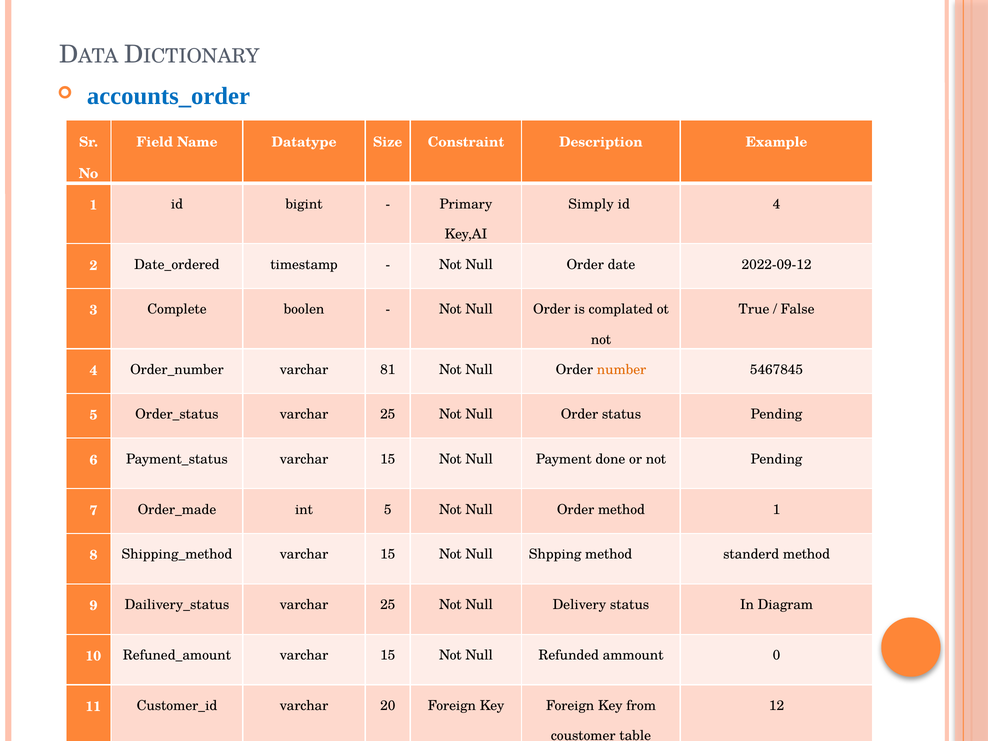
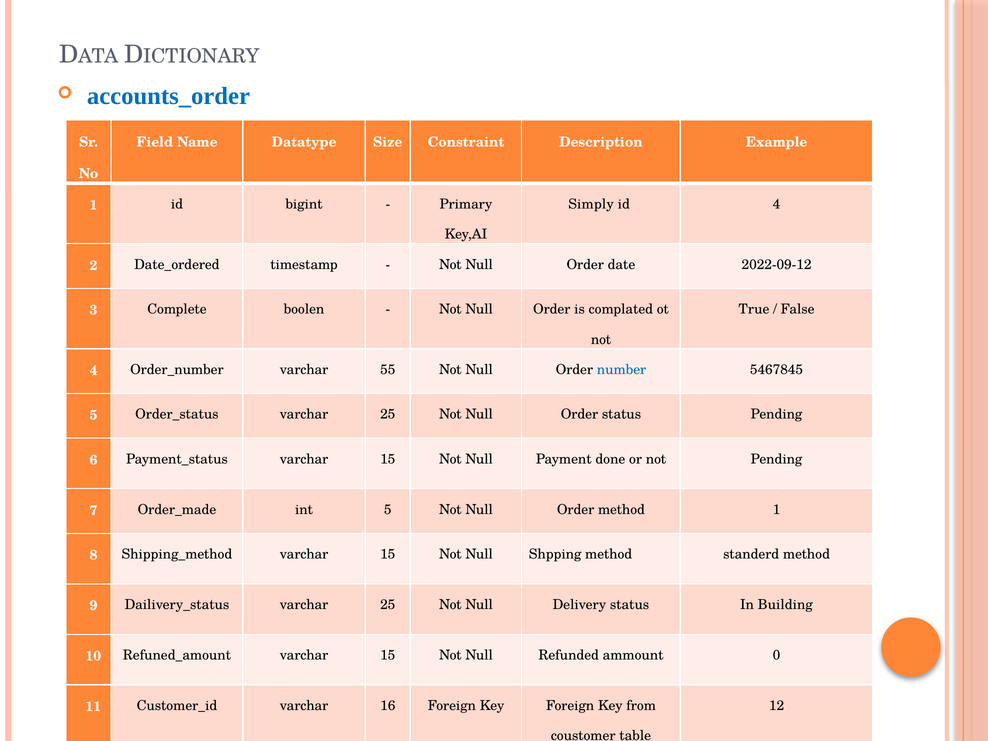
81: 81 -> 55
number colour: orange -> blue
Diagram: Diagram -> Building
20: 20 -> 16
